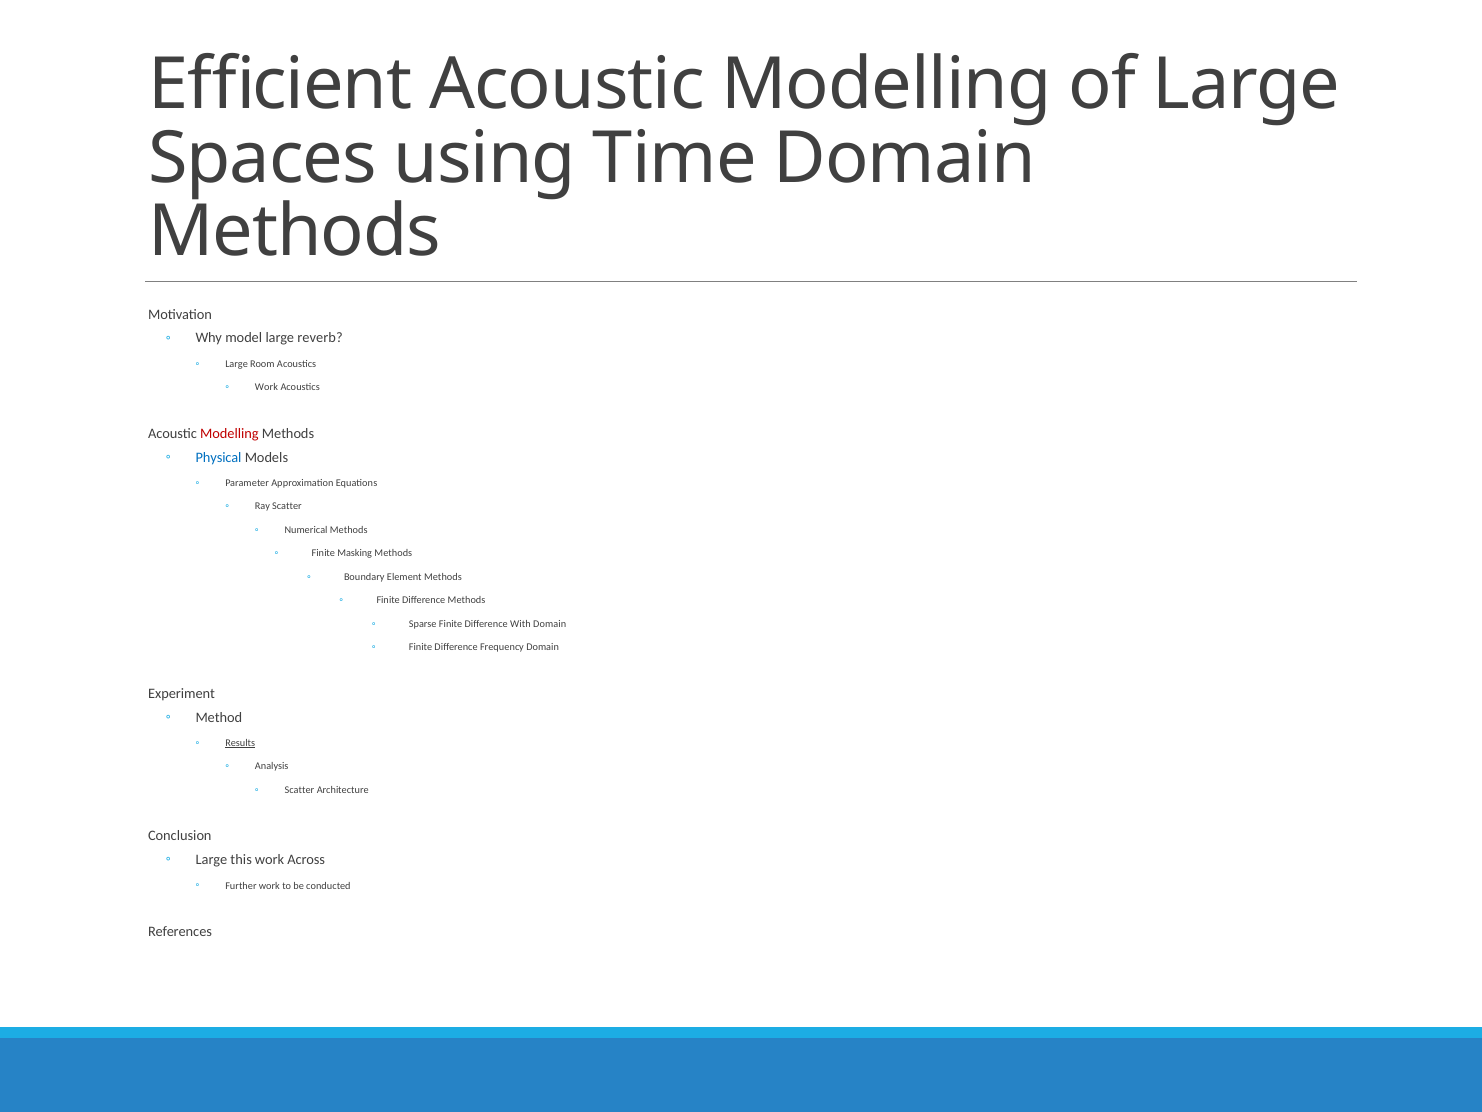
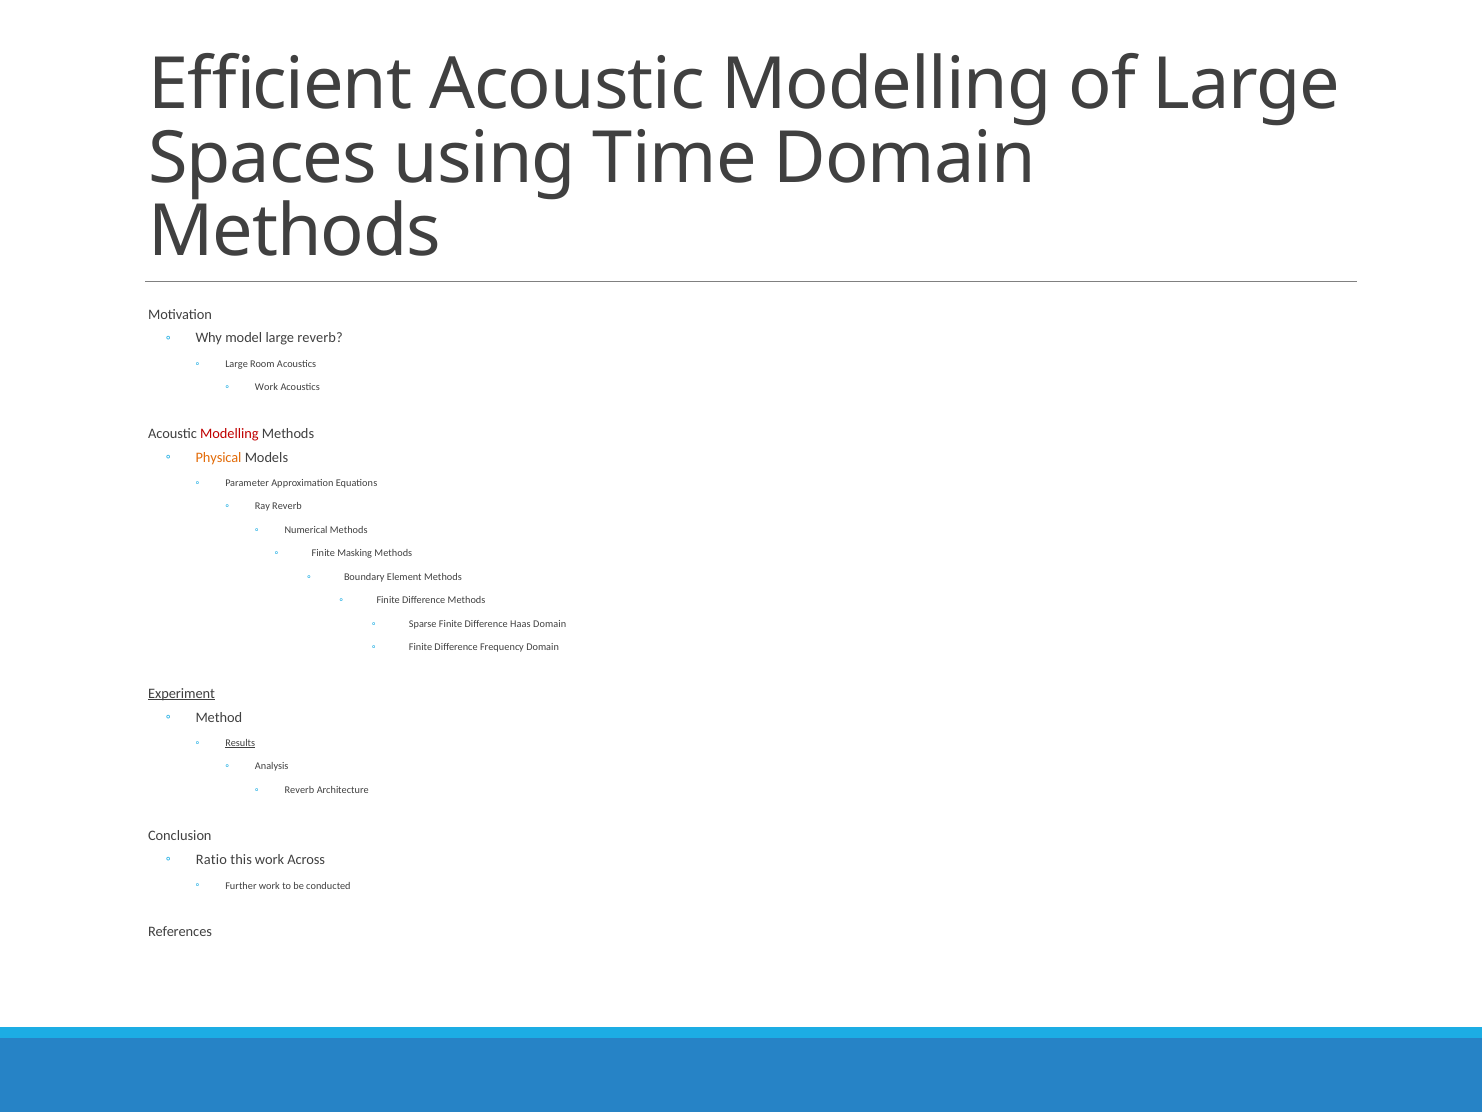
Physical colour: blue -> orange
Ray Scatter: Scatter -> Reverb
With: With -> Haas
Experiment underline: none -> present
Scatter at (299, 790): Scatter -> Reverb
Large at (212, 860): Large -> Ratio
